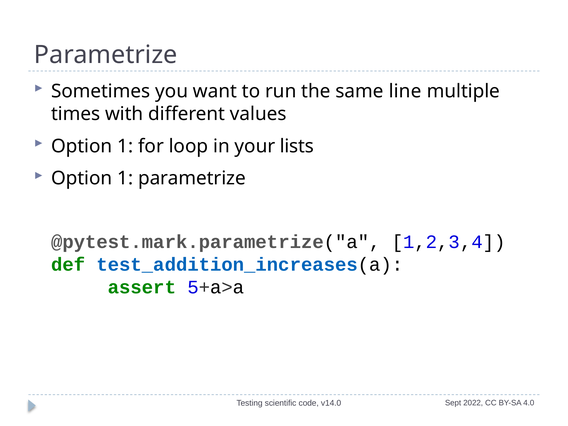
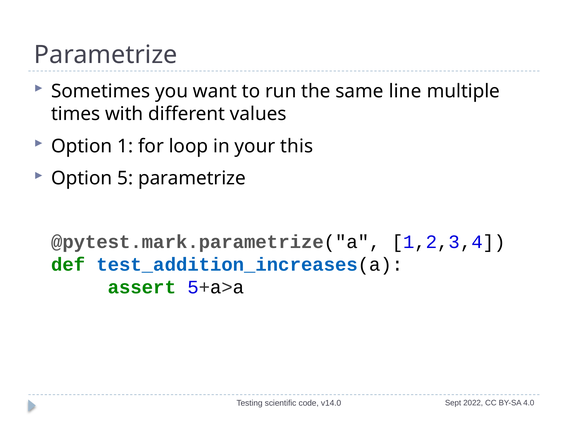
lists: lists -> this
1 at (125, 178): 1 -> 5
